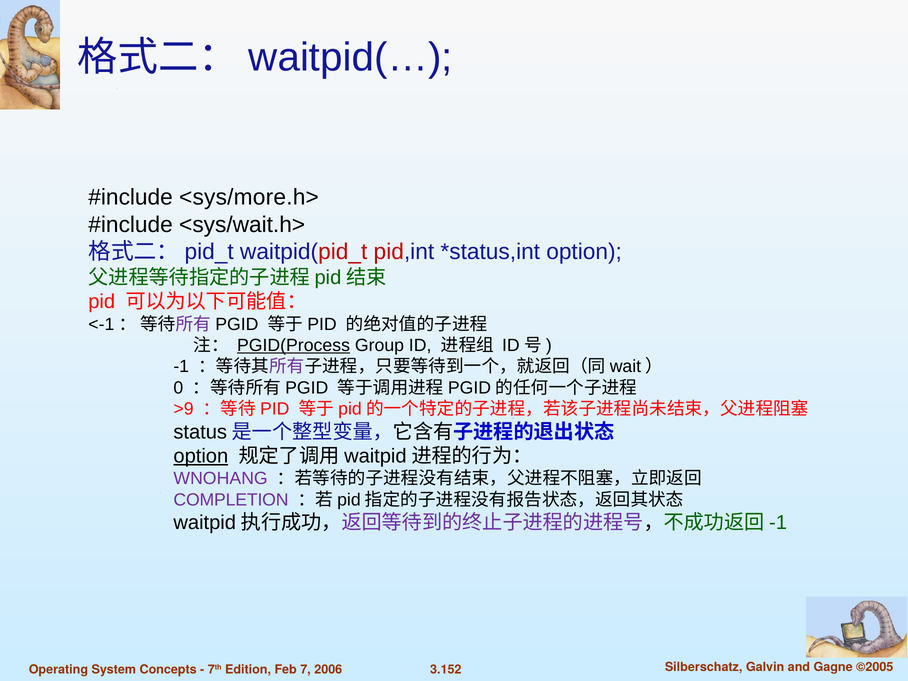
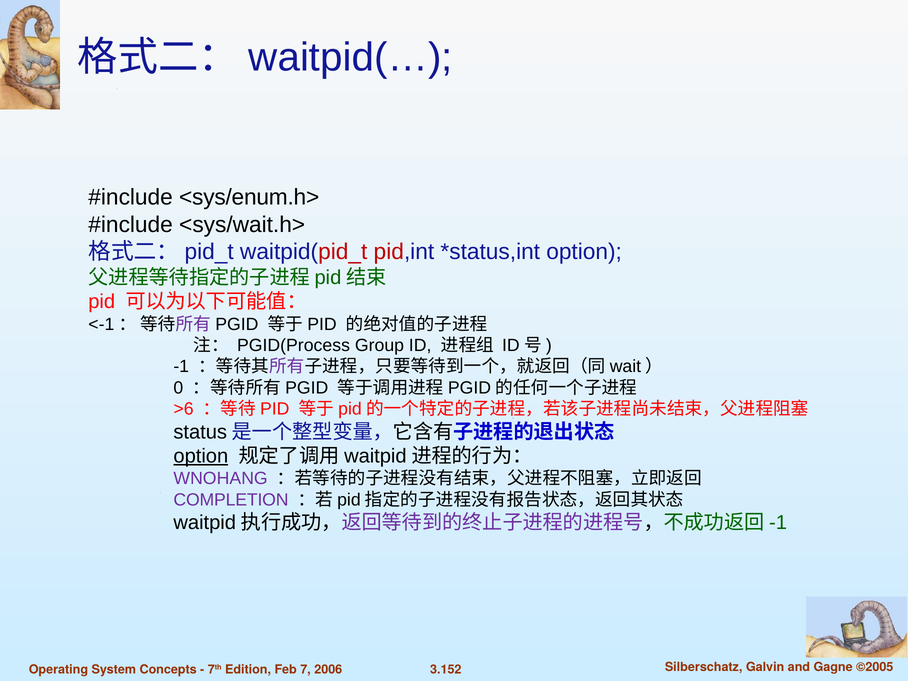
<sys/more.h>: <sys/more.h> -> <sys/enum.h>
PGID(Process underline: present -> none
>9: >9 -> >6
